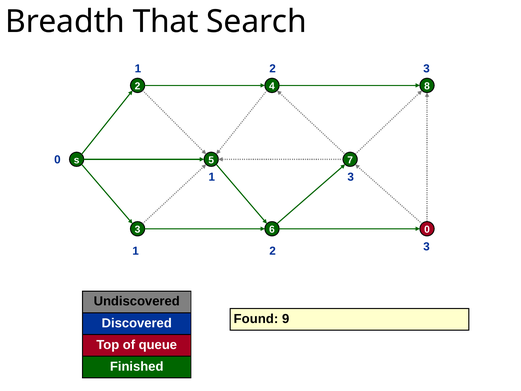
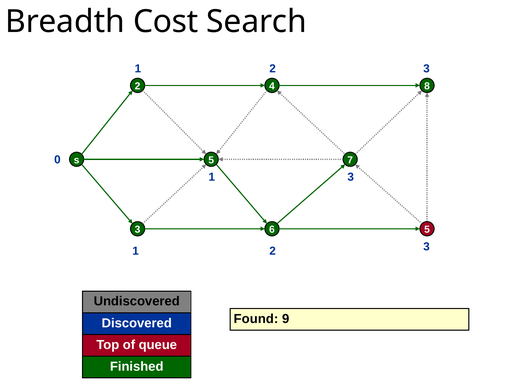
That: That -> Cost
6 0: 0 -> 5
